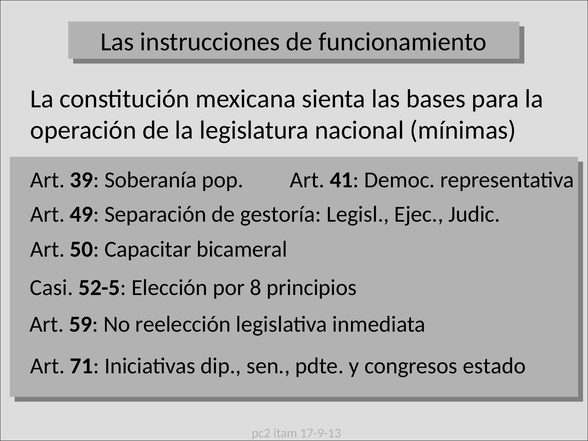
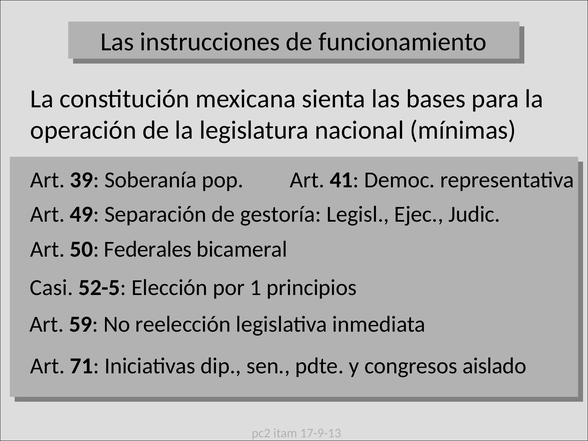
Capacitar: Capacitar -> Federales
8: 8 -> 1
estado: estado -> aislado
